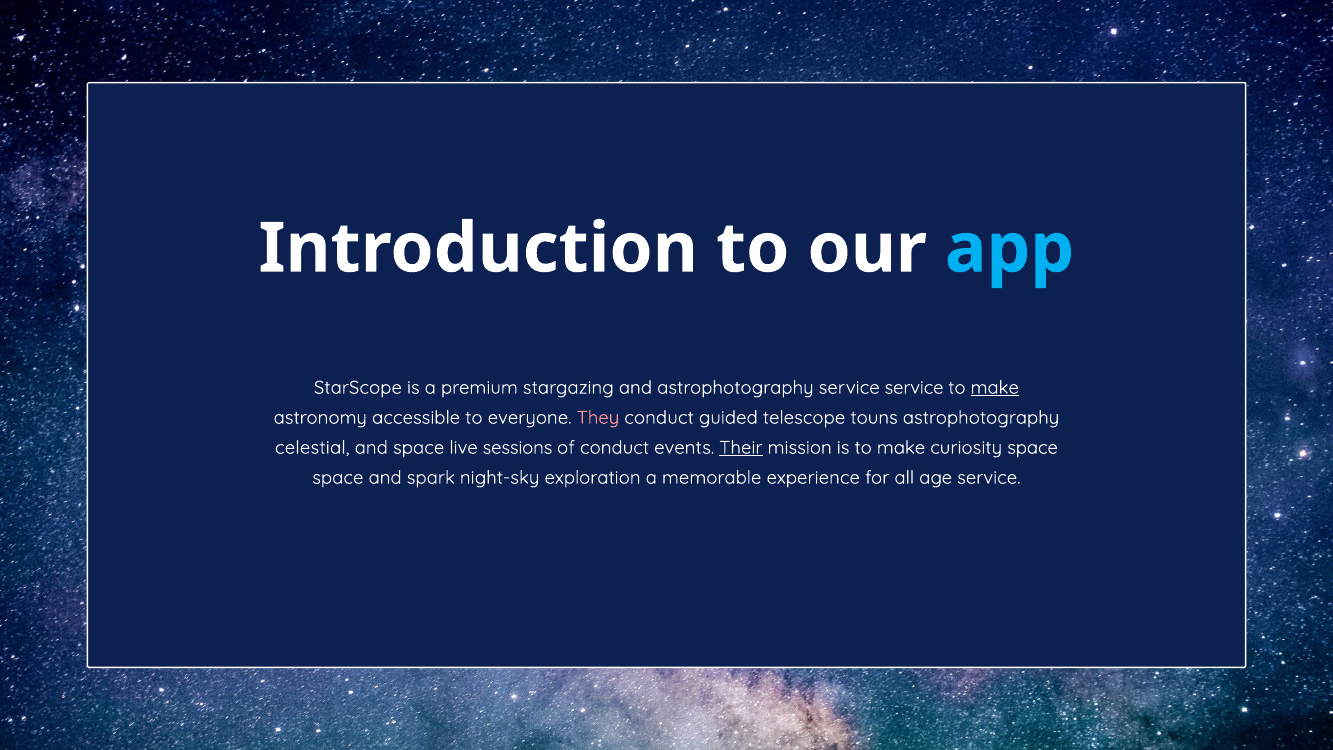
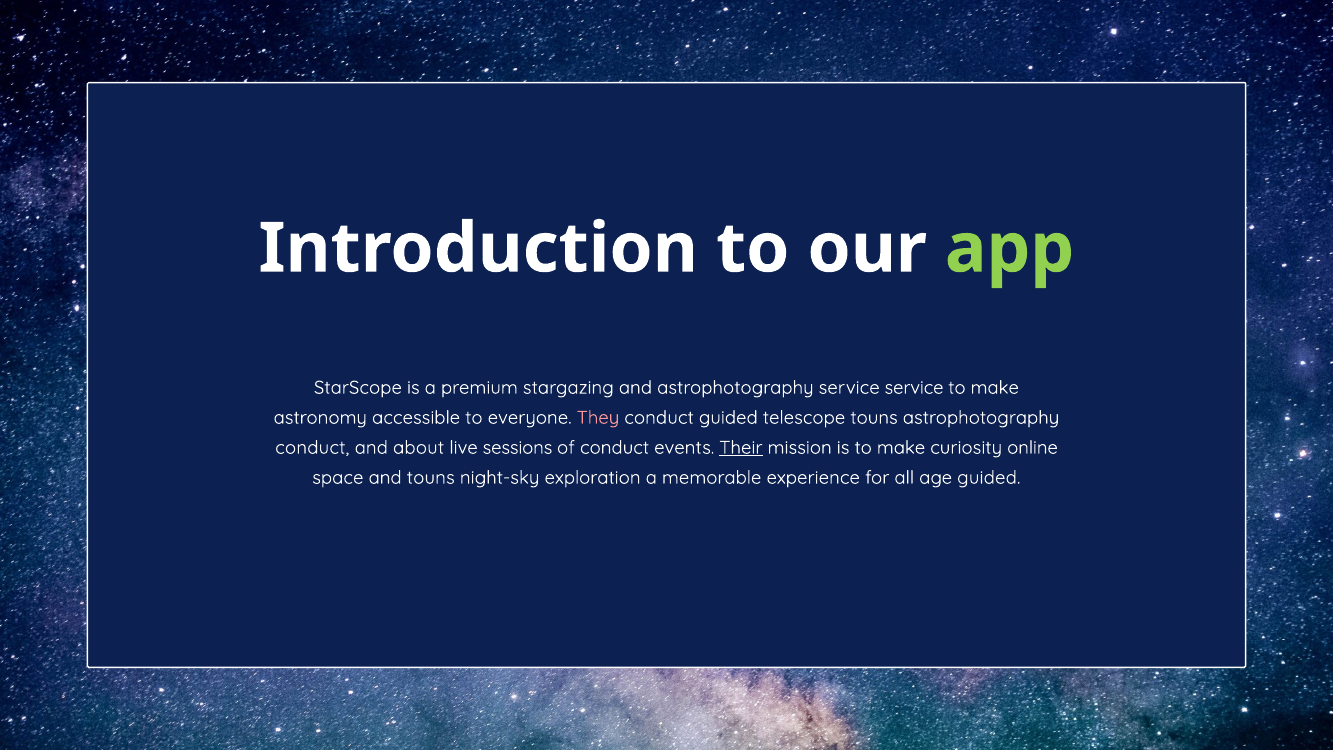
app colour: light blue -> light green
make at (995, 388) underline: present -> none
celestial at (312, 447): celestial -> conduct
and space: space -> about
curiosity space: space -> online
and spark: spark -> touns
age service: service -> guided
